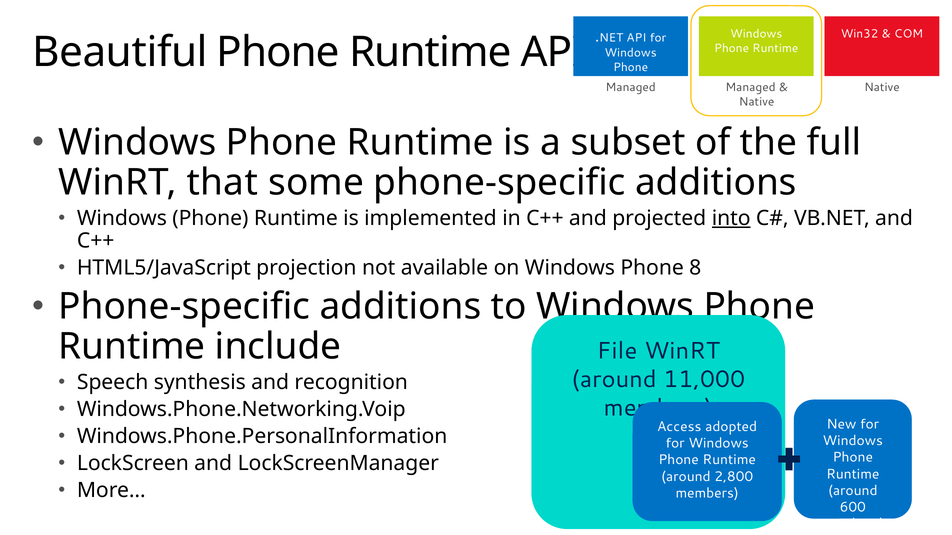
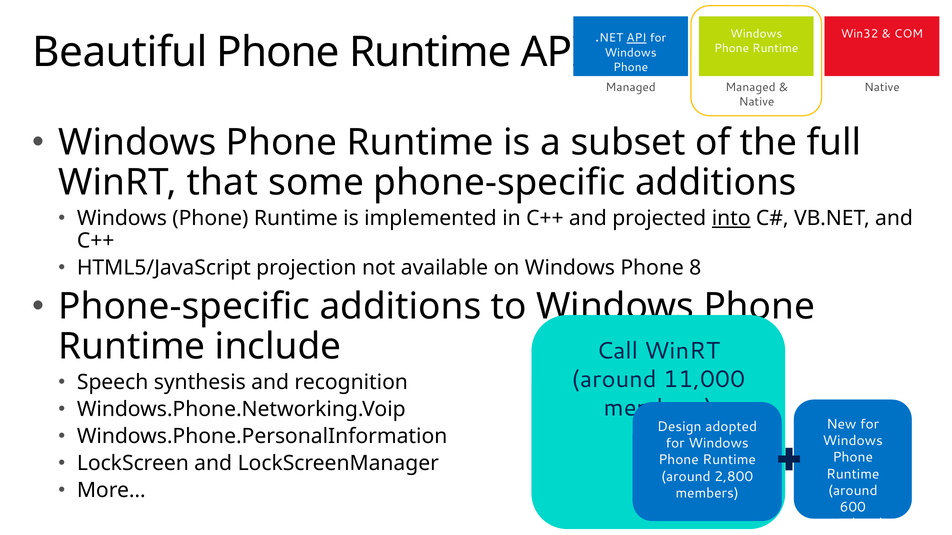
API at (637, 38) underline: none -> present
File: File -> Call
Access: Access -> Design
